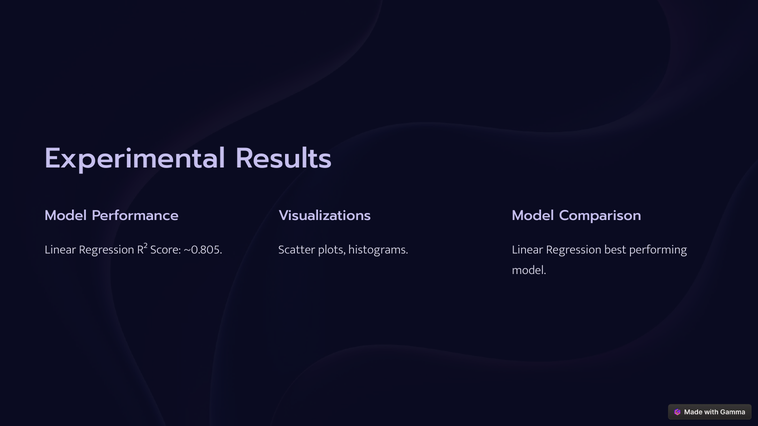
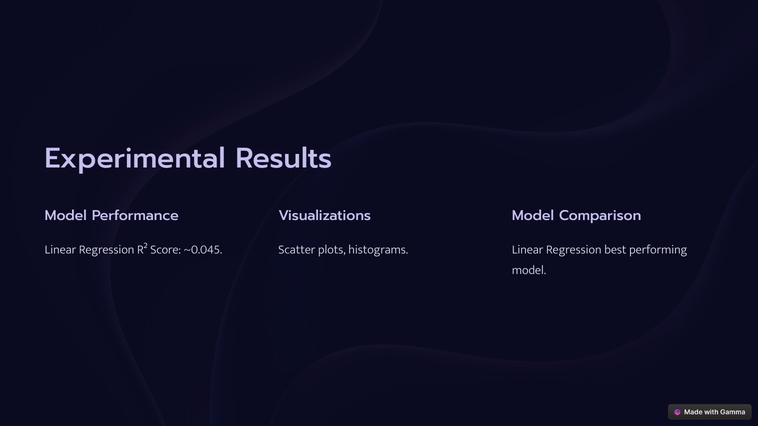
~0.805: ~0.805 -> ~0.045
